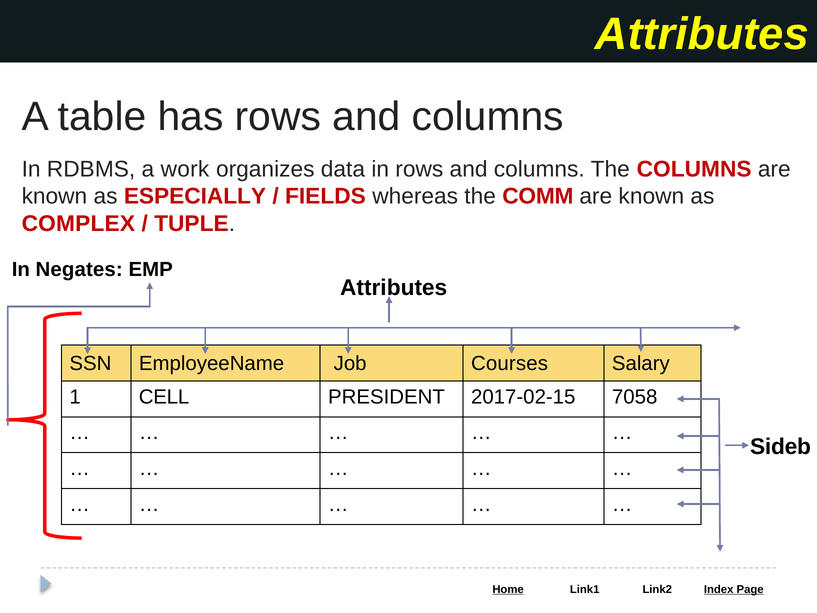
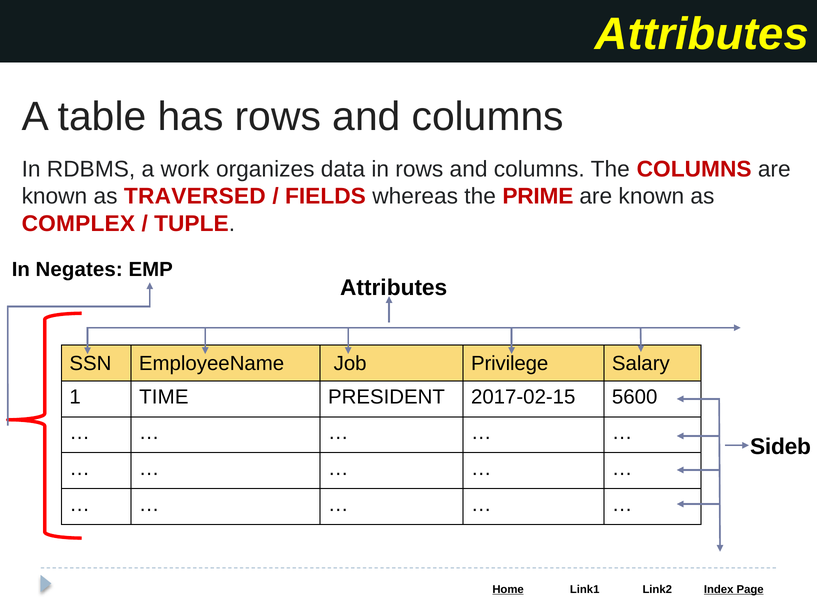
ESPECIALLY: ESPECIALLY -> TRAVERSED
COMM: COMM -> PRIME
Courses: Courses -> Privilege
CELL: CELL -> TIME
7058: 7058 -> 5600
